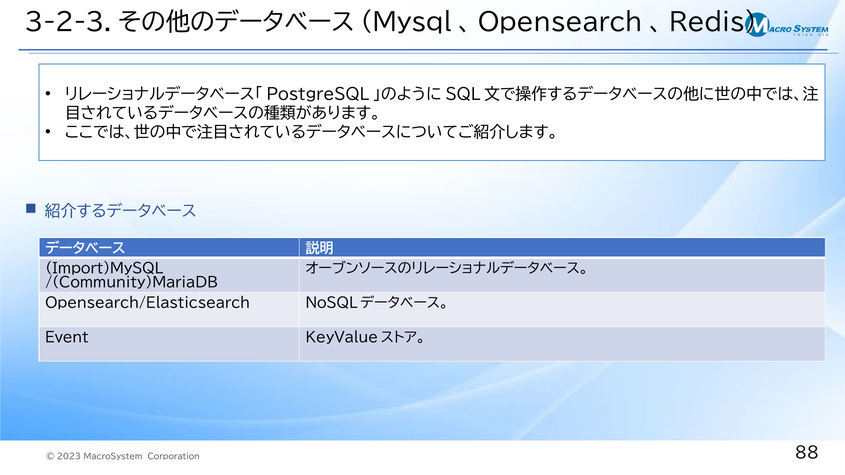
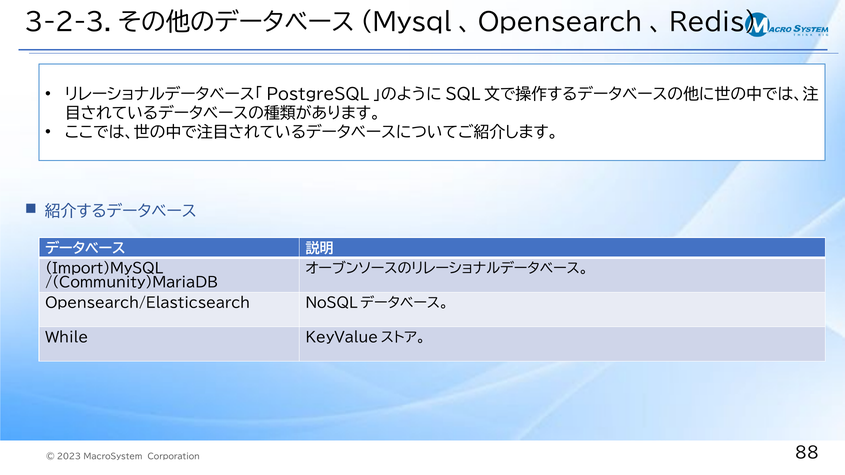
Event: Event -> While
